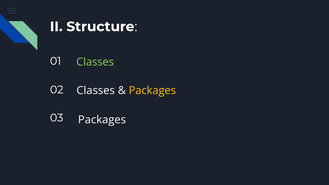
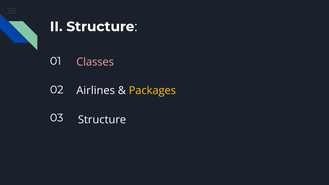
Classes at (95, 62) colour: light green -> pink
02 Classes: Classes -> Airlines
03 Packages: Packages -> Structure
